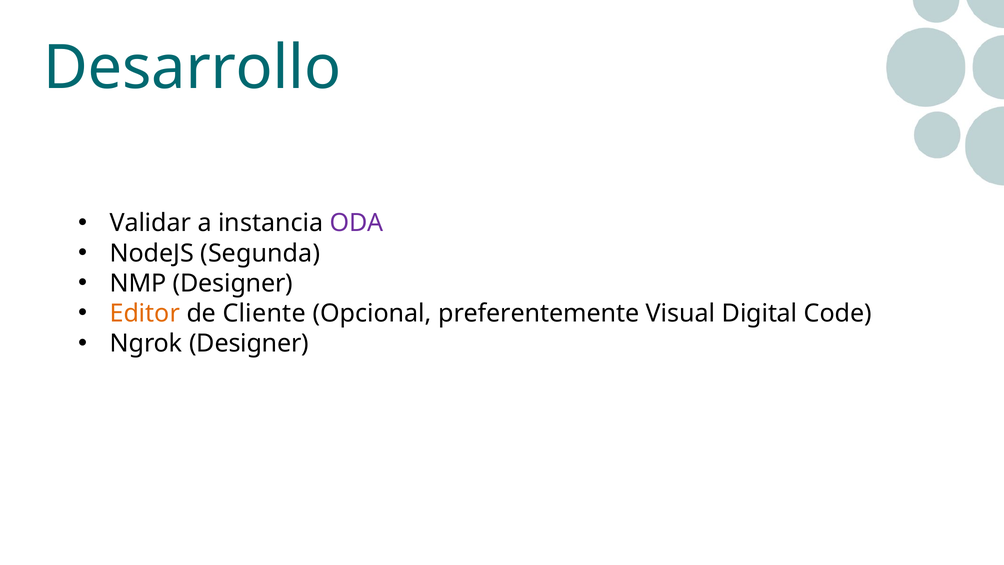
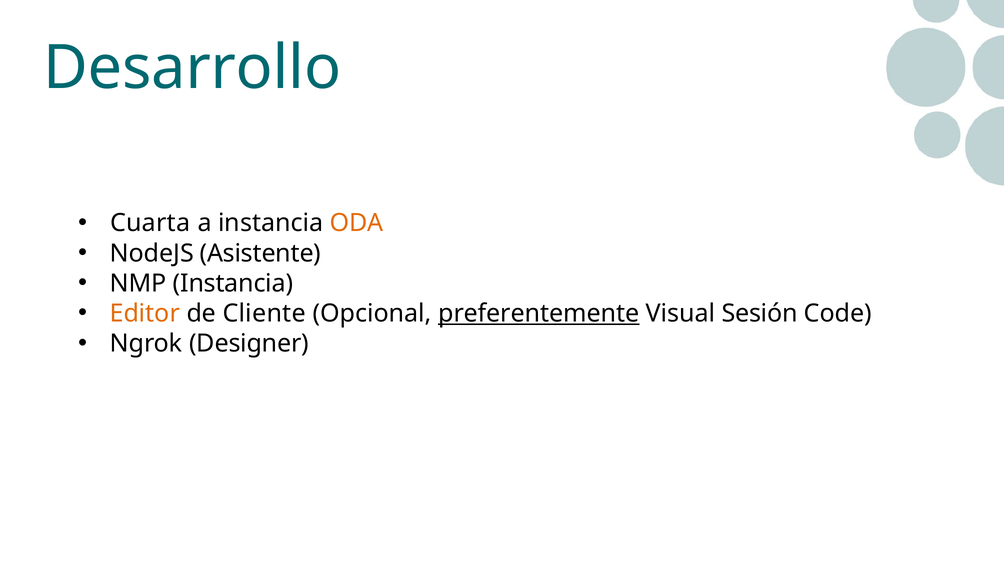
Validar: Validar -> Cuarta
ODA colour: purple -> orange
Segunda: Segunda -> Asistente
NMP Designer: Designer -> Instancia
preferentemente underline: none -> present
Digital: Digital -> Sesión
